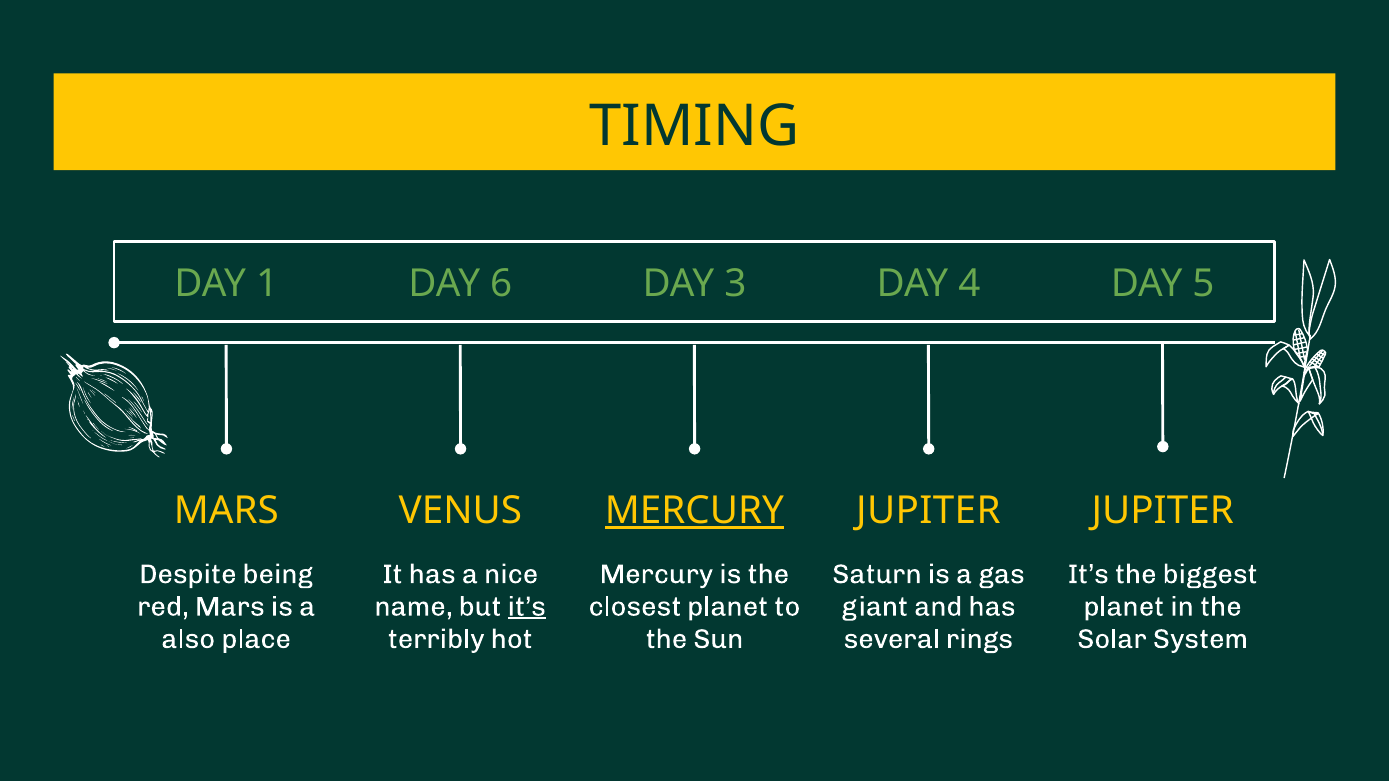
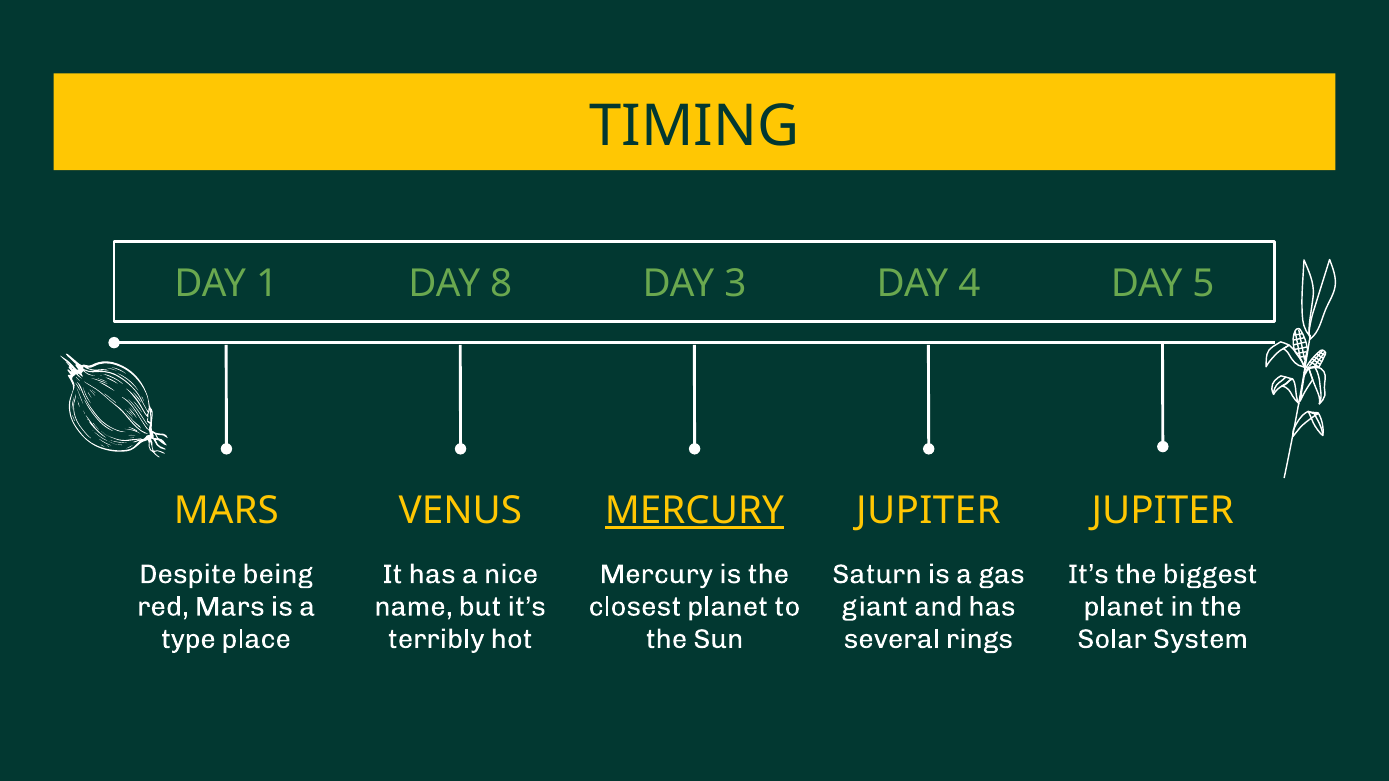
6: 6 -> 8
it’s at (527, 607) underline: present -> none
also: also -> type
